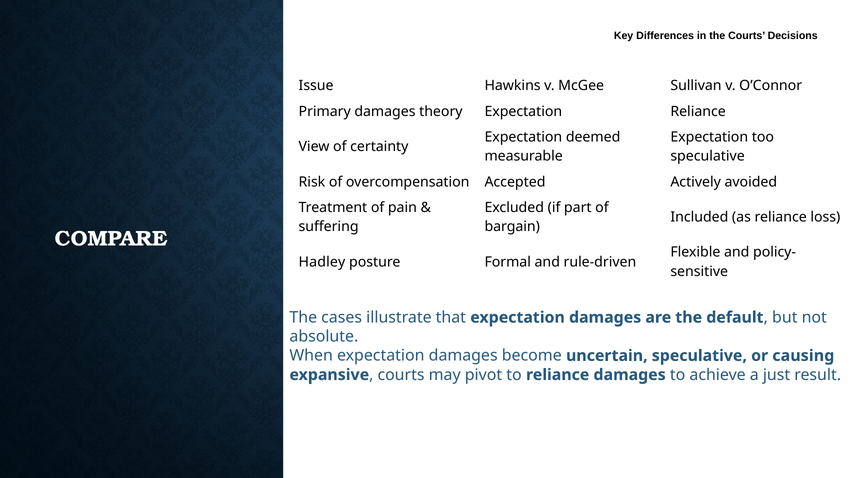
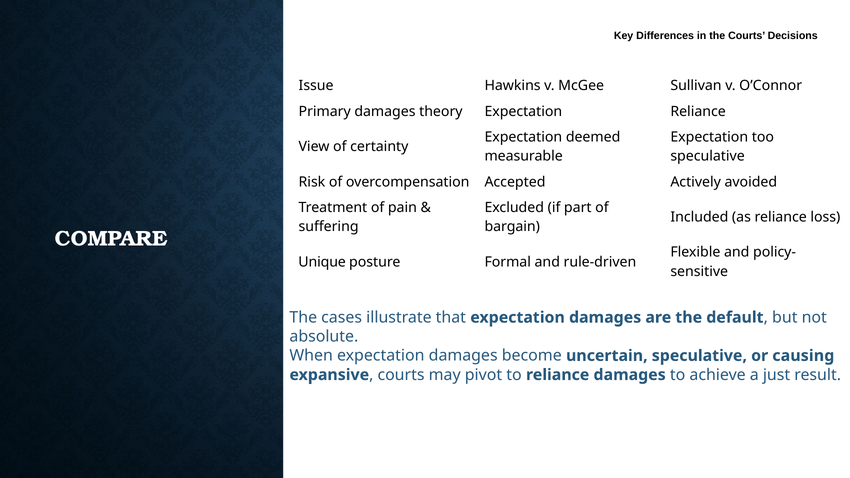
Hadley: Hadley -> Unique
